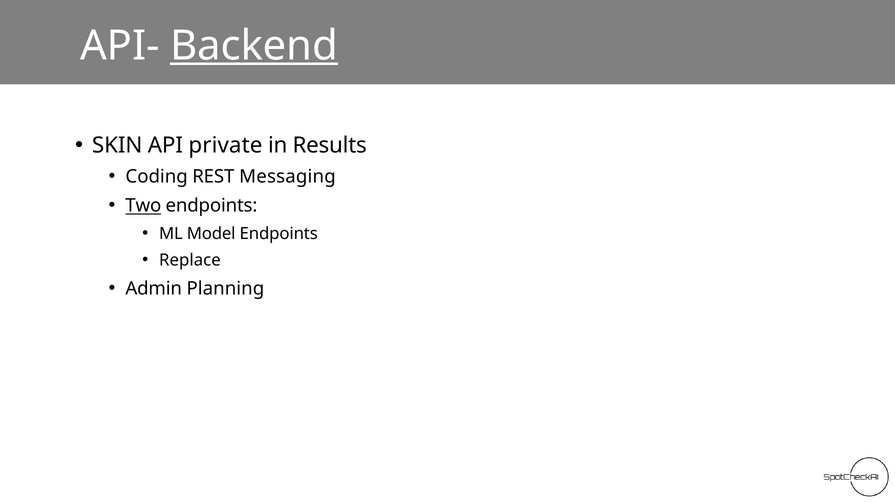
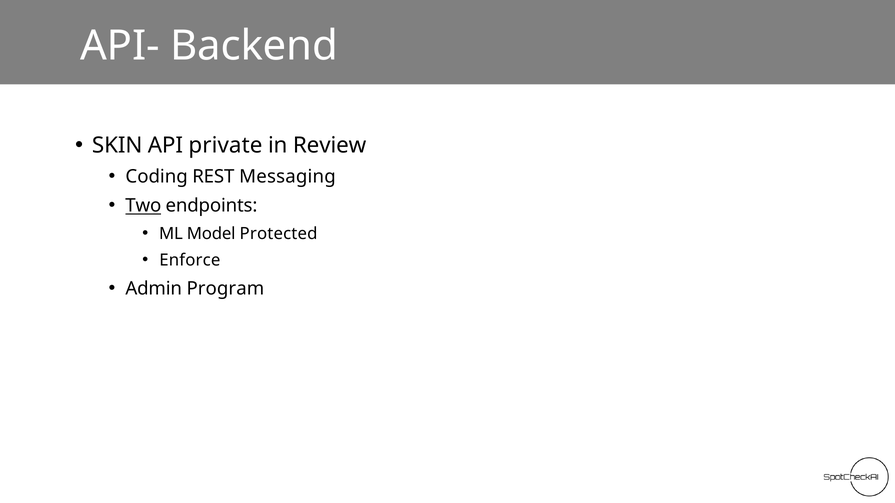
Backend underline: present -> none
Results: Results -> Review
Model Endpoints: Endpoints -> Protected
Replace: Replace -> Enforce
Planning: Planning -> Program
